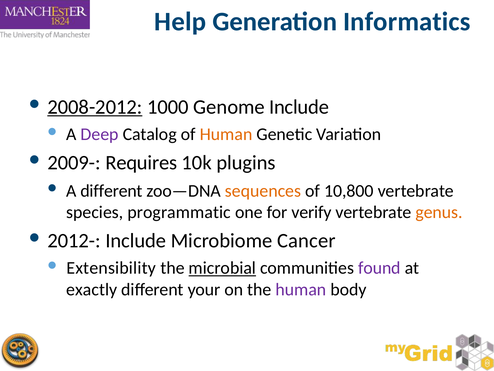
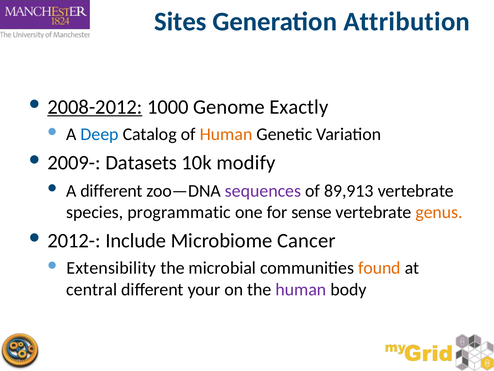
Help: Help -> Sites
Informatics: Informatics -> Attribution
Genome Include: Include -> Exactly
Deep colour: purple -> blue
Requires: Requires -> Datasets
plugins: plugins -> modify
sequences colour: orange -> purple
10,800: 10,800 -> 89,913
verify: verify -> sense
microbial underline: present -> none
found colour: purple -> orange
exactly: exactly -> central
